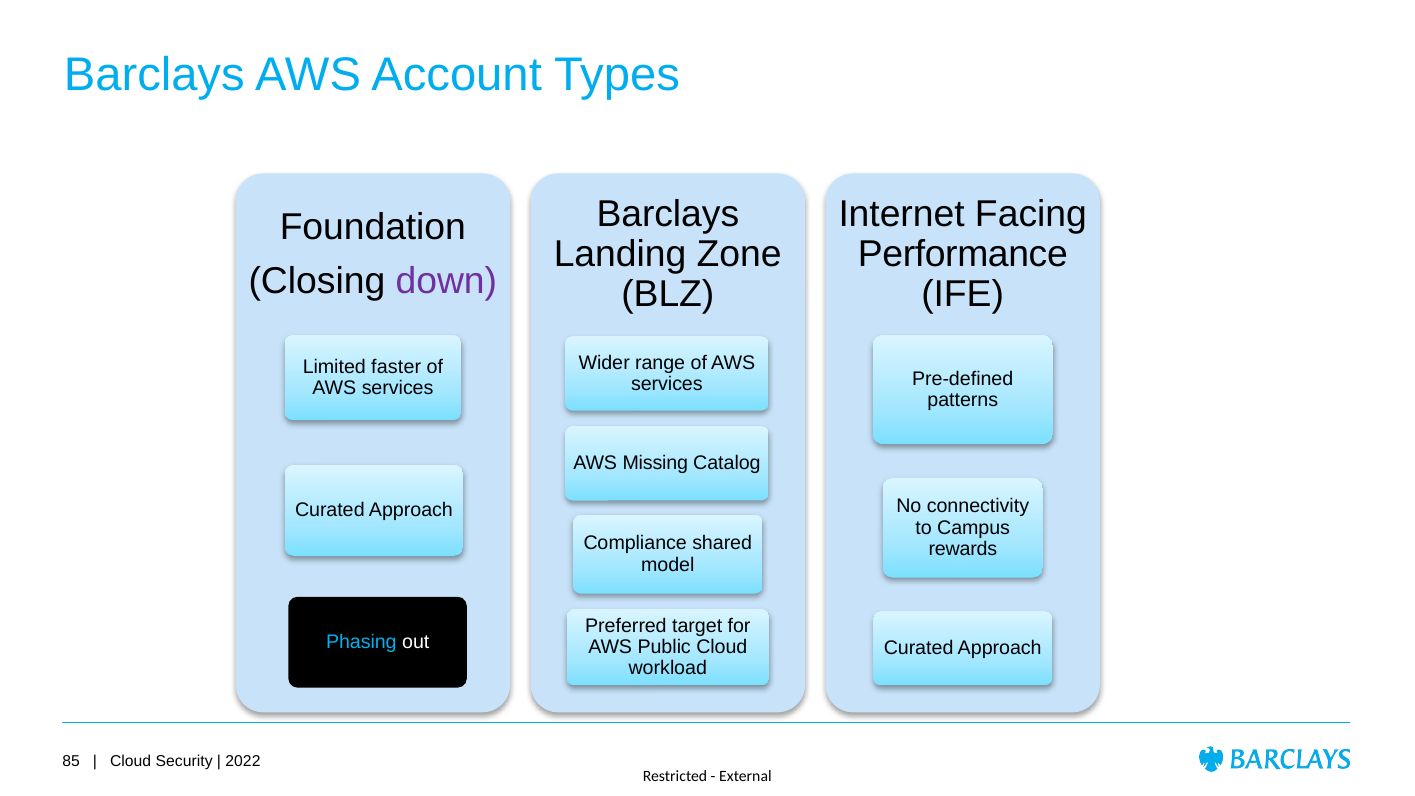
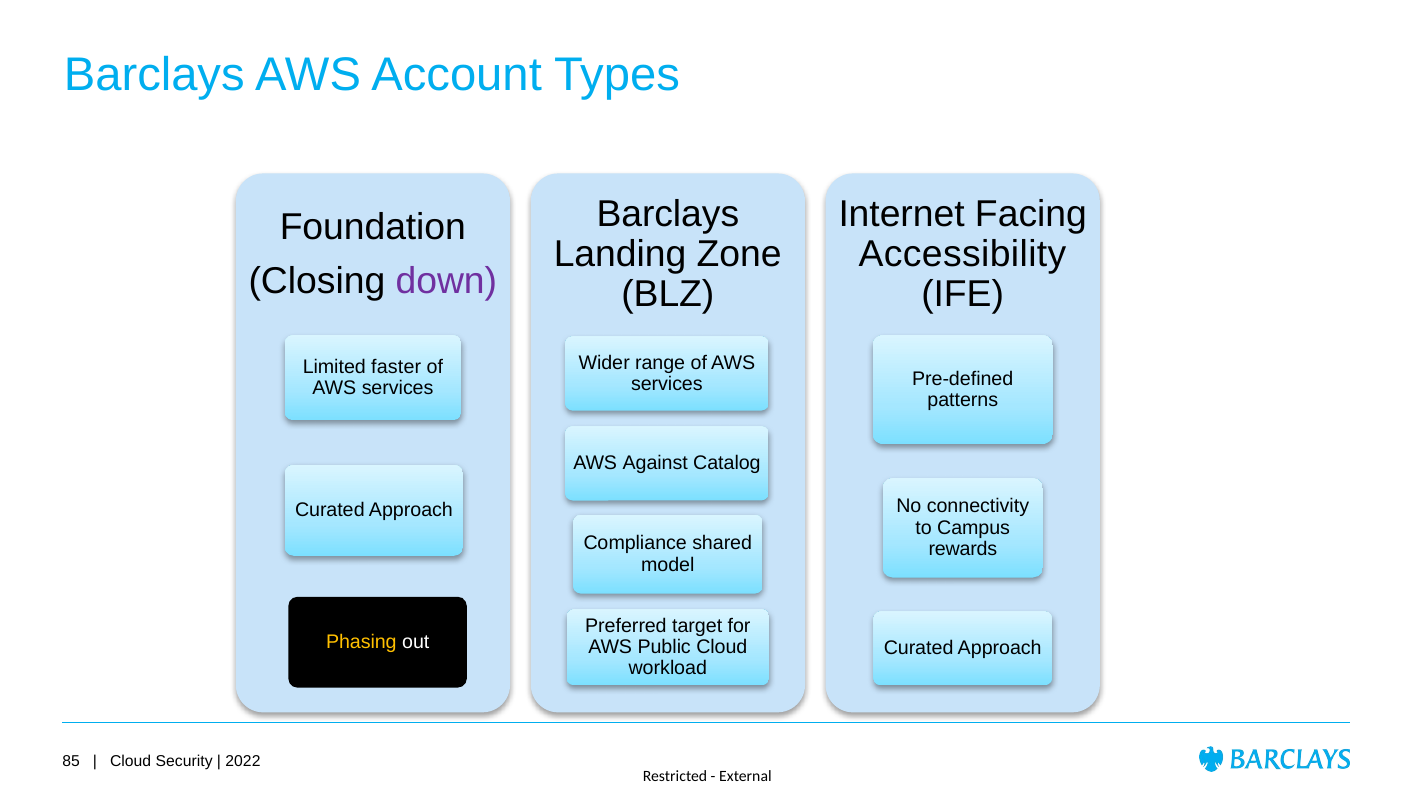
Performance: Performance -> Accessibility
Missing: Missing -> Against
Phasing colour: light blue -> yellow
